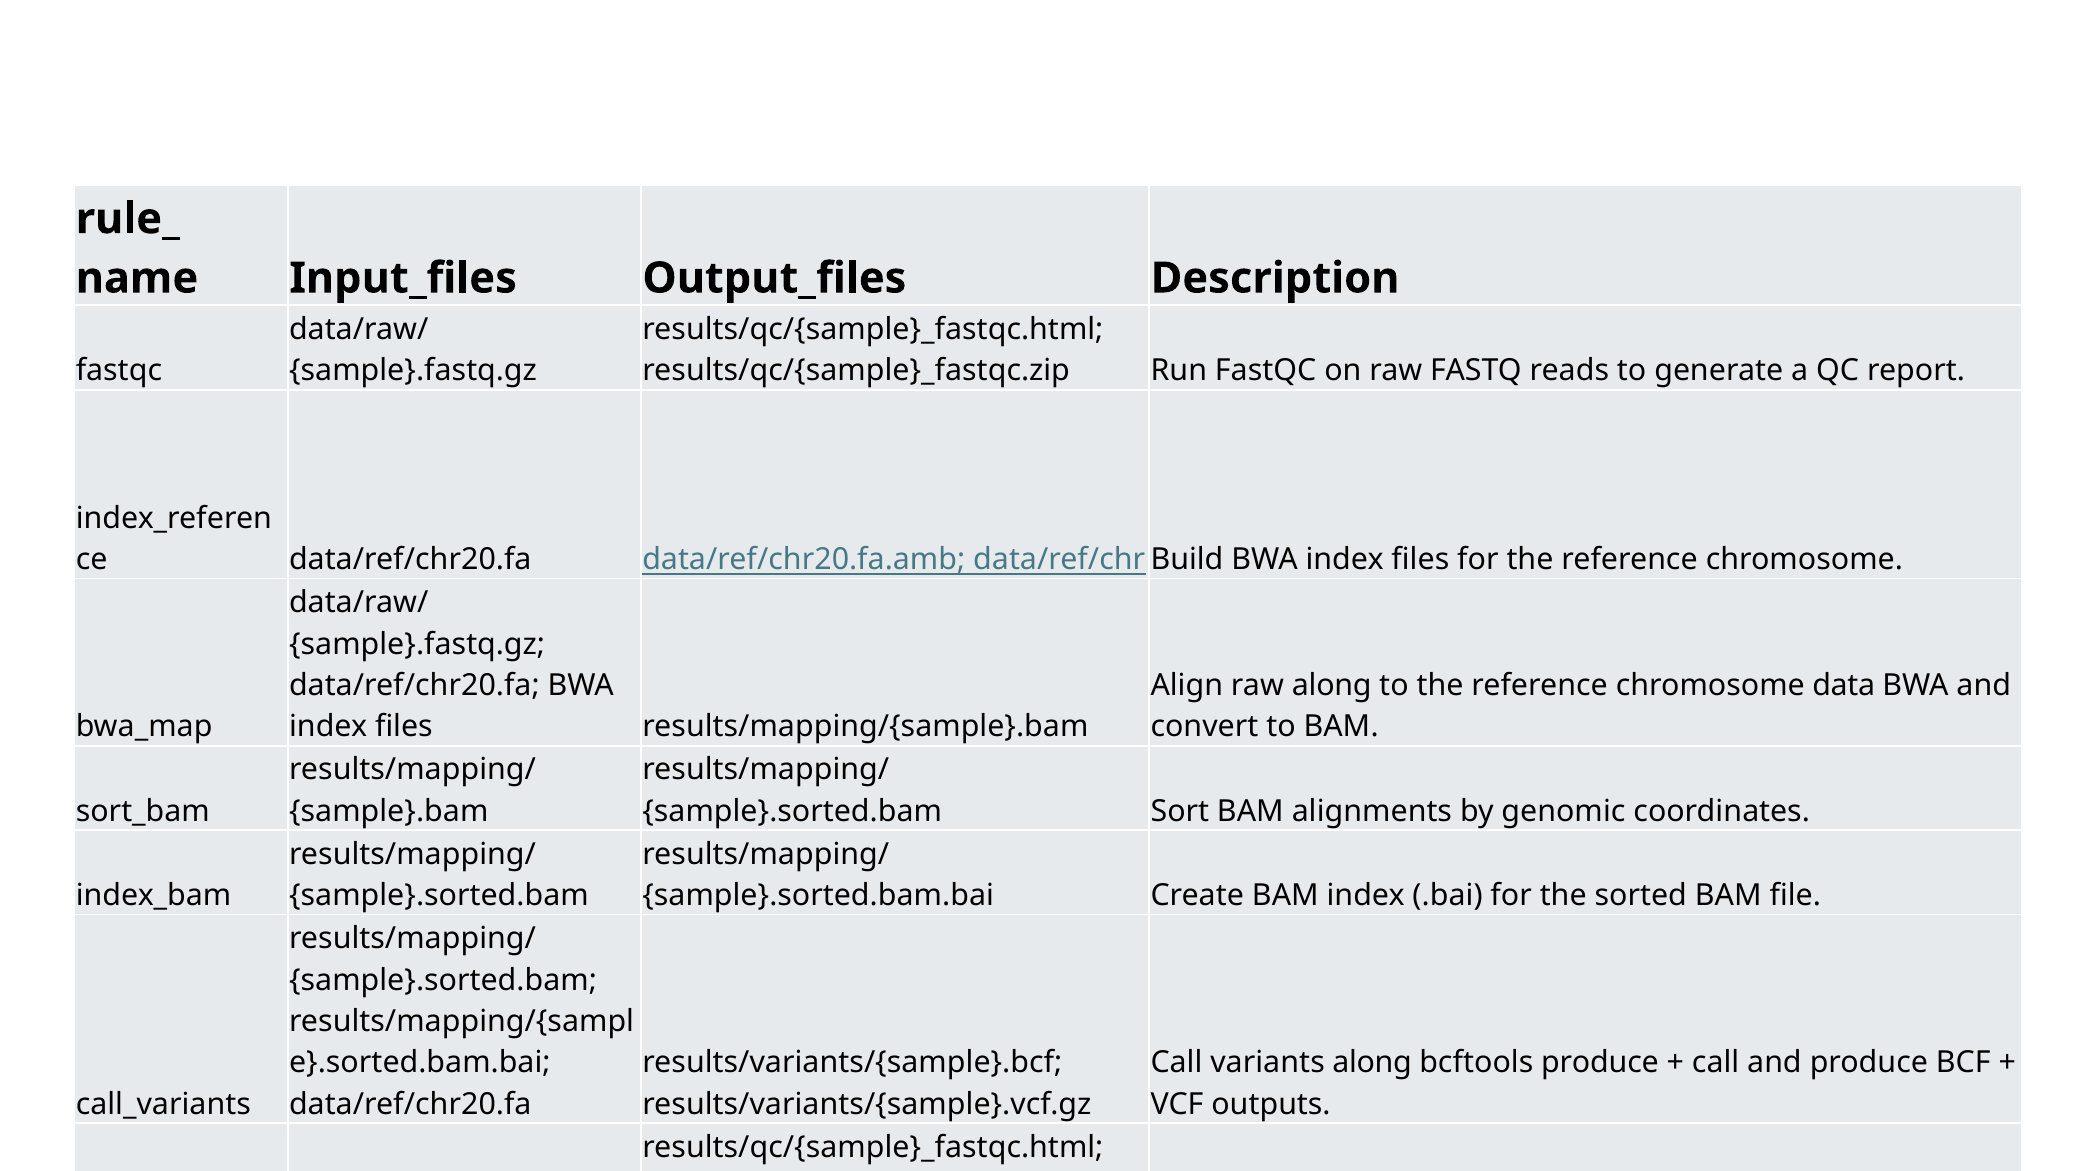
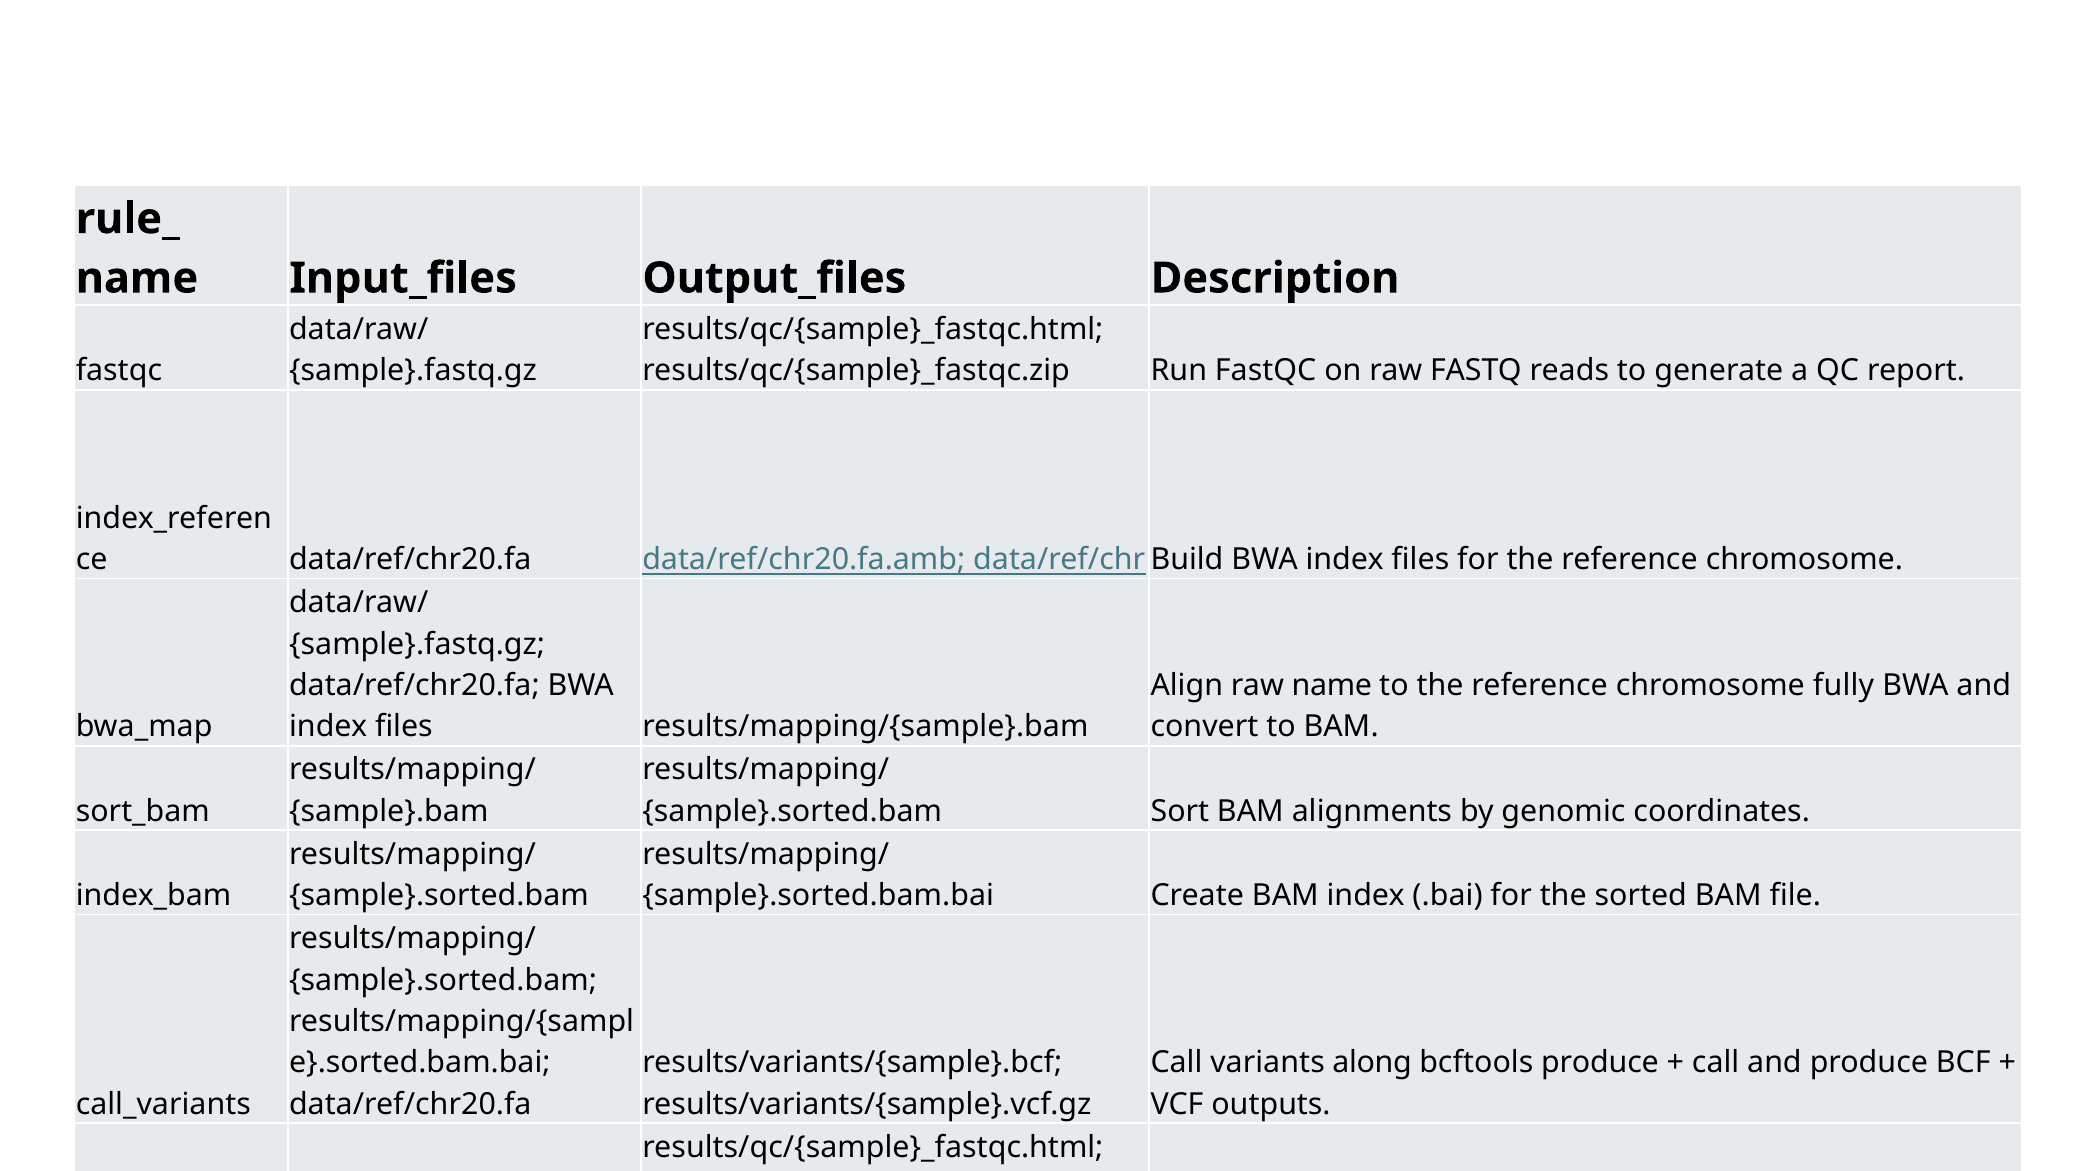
raw along: along -> name
data: data -> fully
